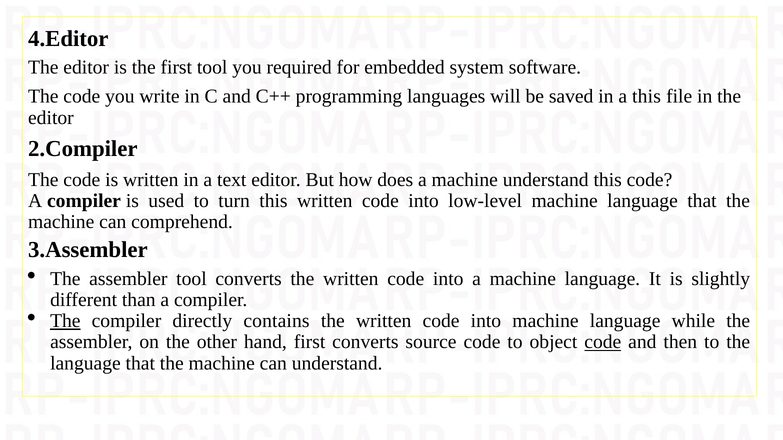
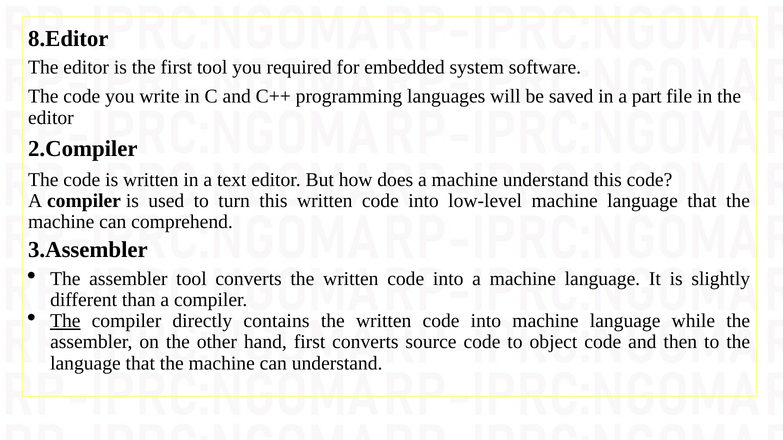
4.Editor: 4.Editor -> 8.Editor
a this: this -> part
code at (603, 342) underline: present -> none
